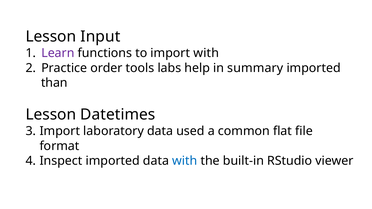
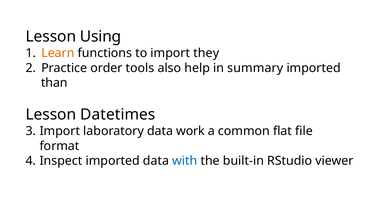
Input: Input -> Using
Learn colour: purple -> orange
import with: with -> they
labs: labs -> also
used: used -> work
